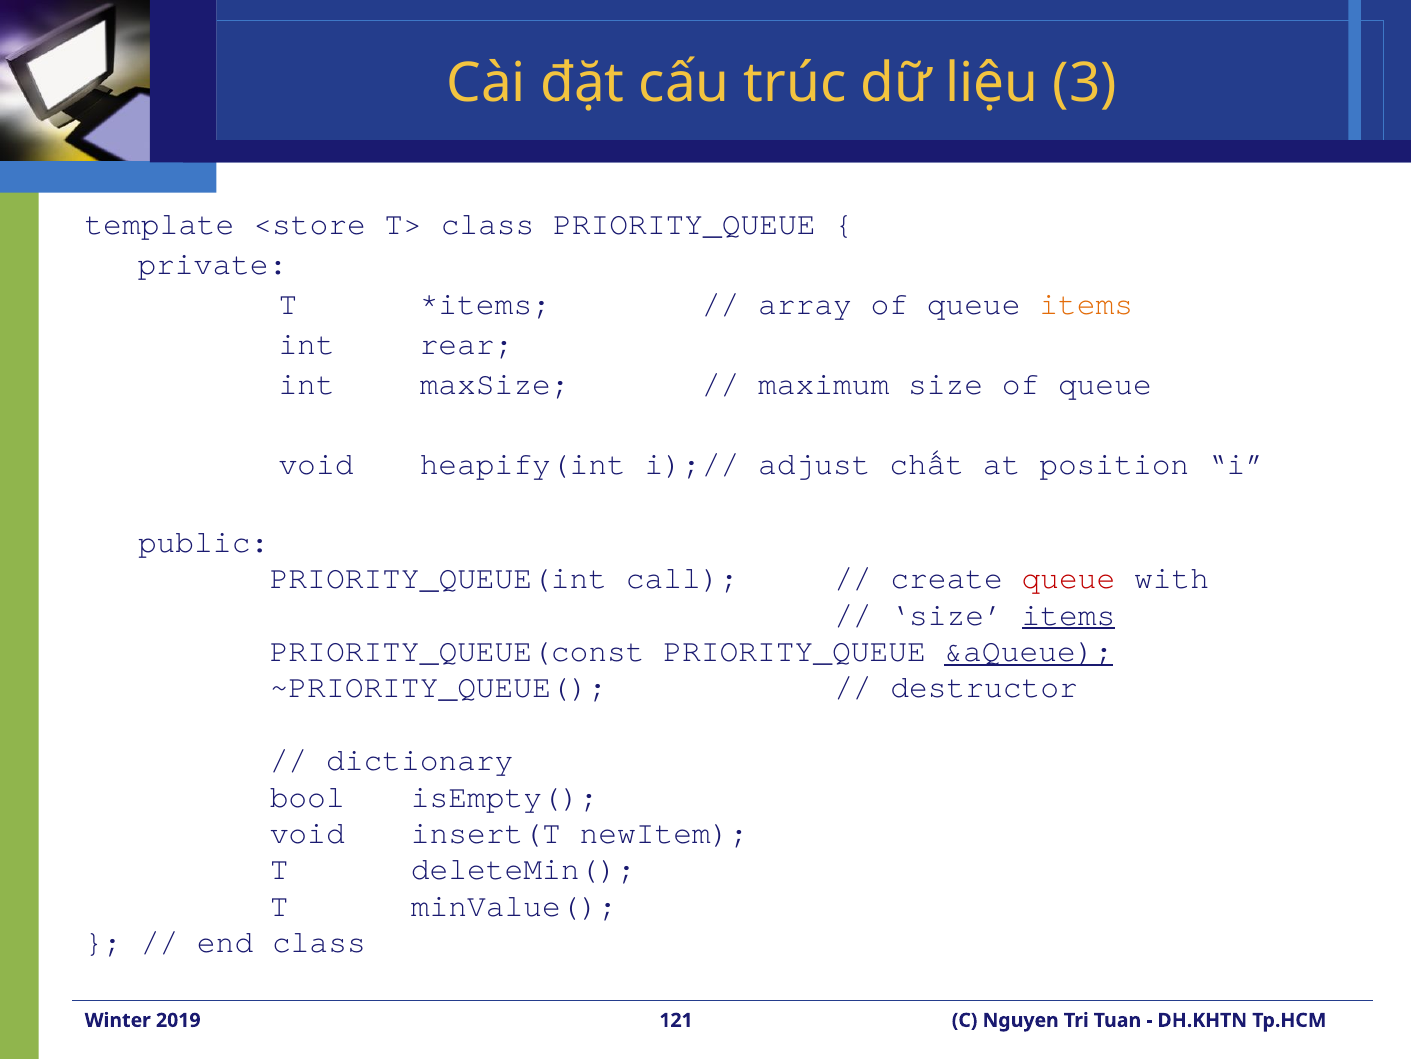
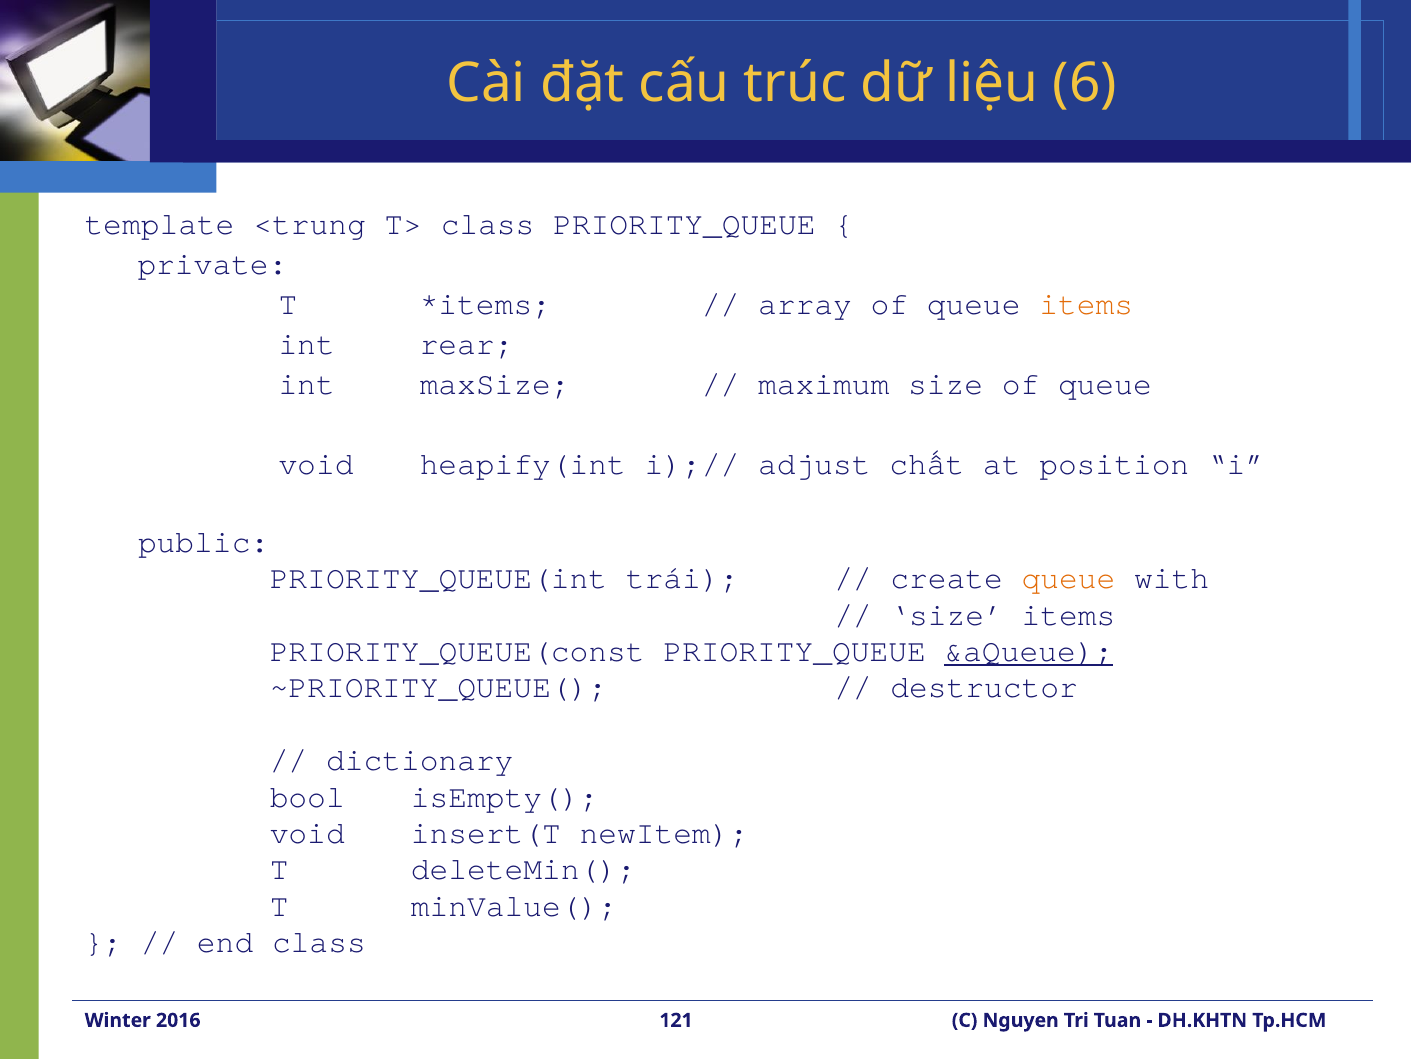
3: 3 -> 6
<store: <store -> <trung
call: call -> trái
queue at (1069, 578) colour: red -> orange
items at (1069, 614) underline: present -> none
2019: 2019 -> 2016
